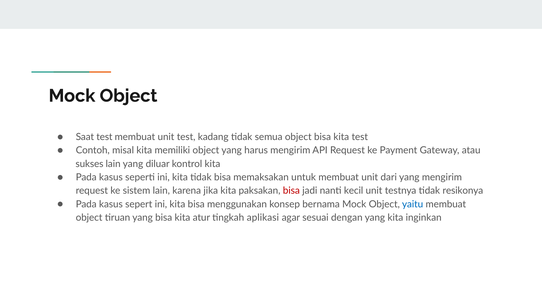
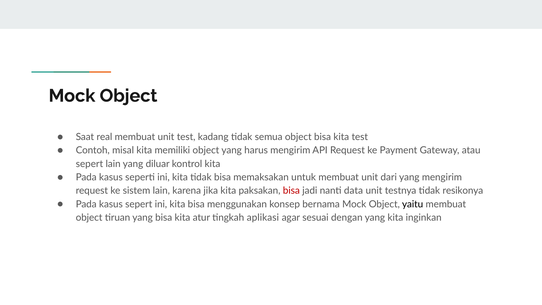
Saat test: test -> real
sukses at (89, 164): sukses -> sepert
kecil: kecil -> data
yaitu colour: blue -> black
